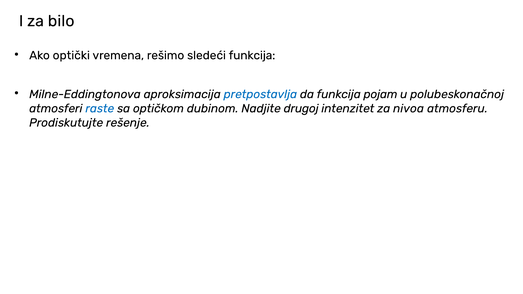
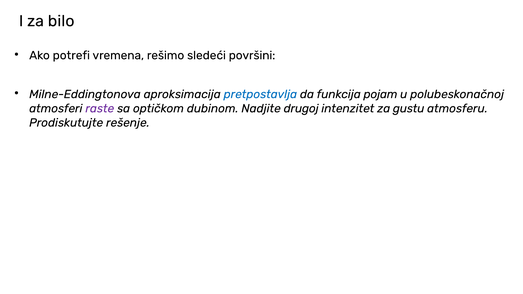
optički: optički -> potrefi
sledeći funkcija: funkcija -> površini
raste colour: blue -> purple
nivoa: nivoa -> gustu
